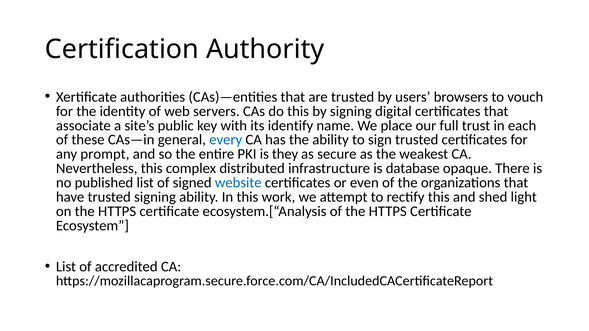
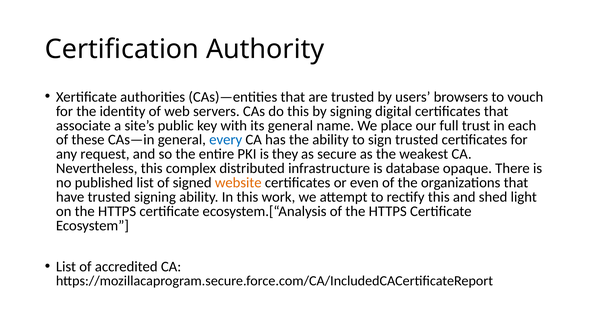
its identify: identify -> general
prompt: prompt -> request
website colour: blue -> orange
